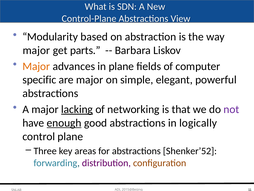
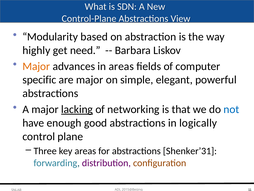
major at (36, 50): major -> highly
parts: parts -> need
in plane: plane -> areas
not colour: purple -> blue
enough underline: present -> none
Shenker’52: Shenker’52 -> Shenker’31
